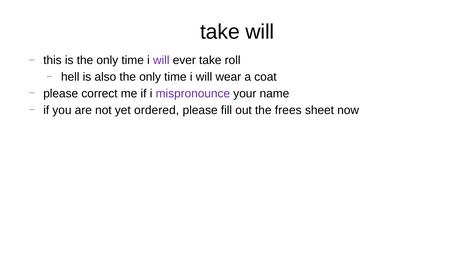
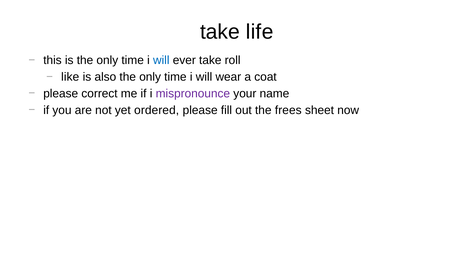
take will: will -> life
will at (161, 60) colour: purple -> blue
hell: hell -> like
